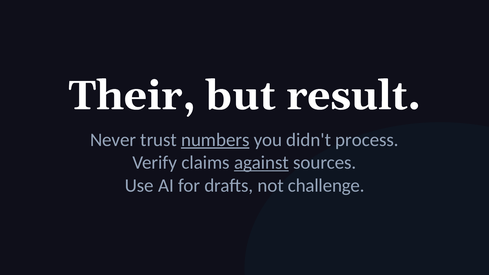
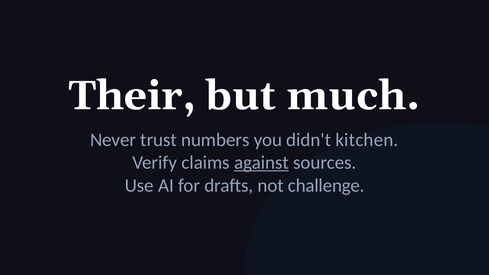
result: result -> much
numbers underline: present -> none
process: process -> kitchen
